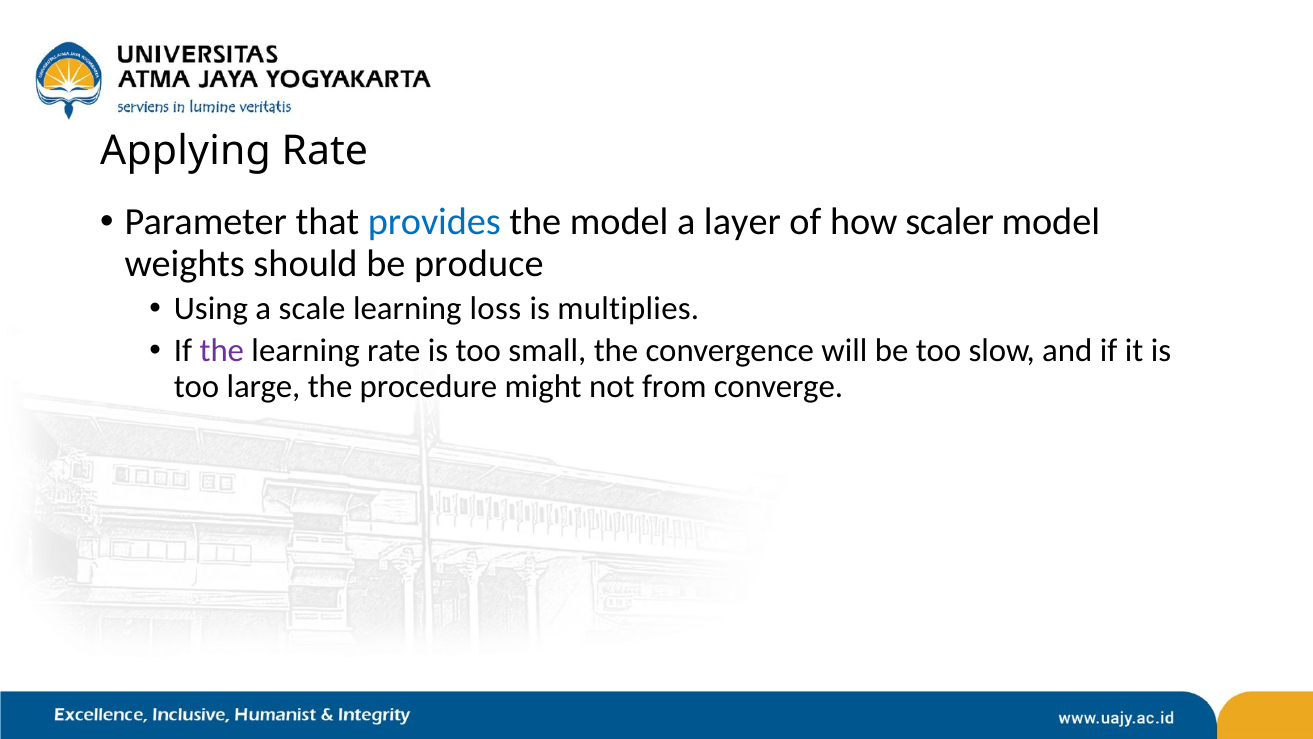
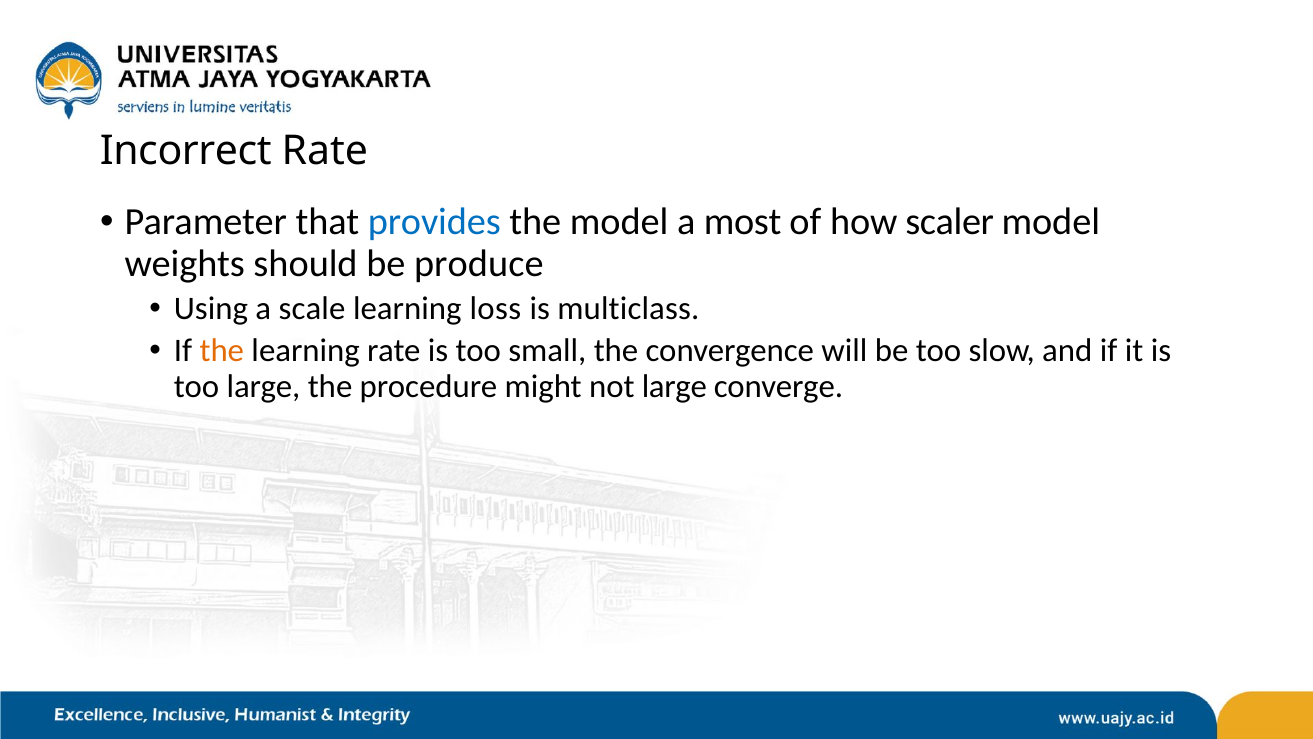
Applying: Applying -> Incorrect
layer: layer -> most
multiplies: multiplies -> multiclass
the at (222, 351) colour: purple -> orange
not from: from -> large
